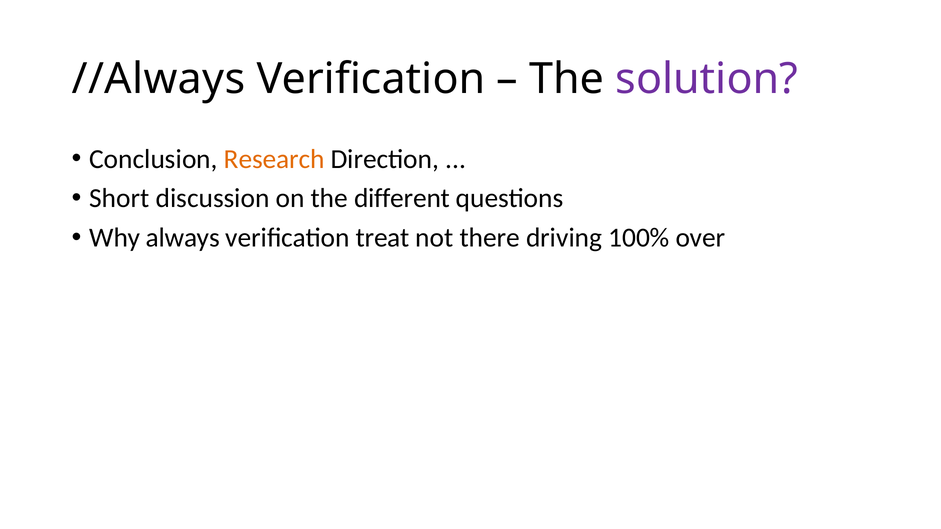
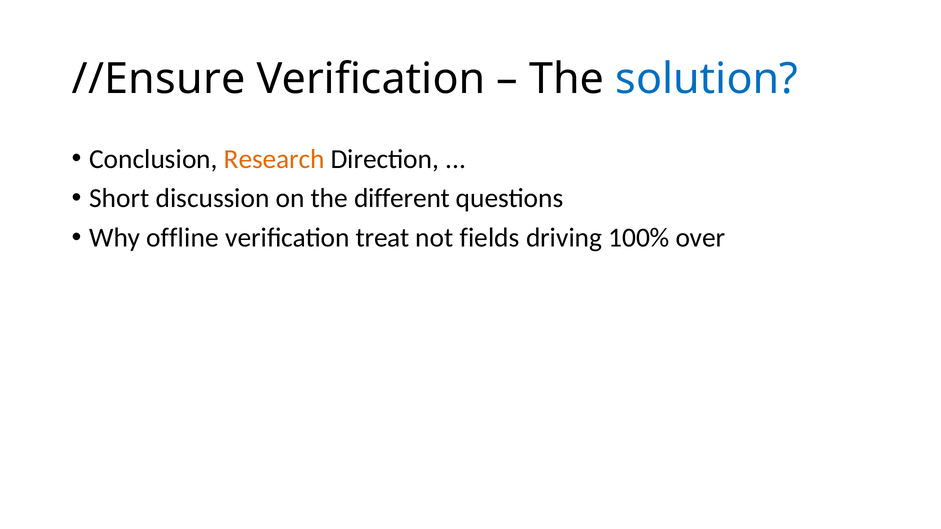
//Always: //Always -> //Ensure
solution colour: purple -> blue
always: always -> offline
there: there -> fields
